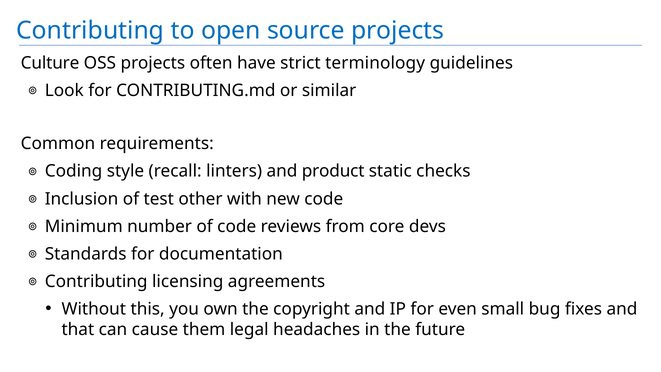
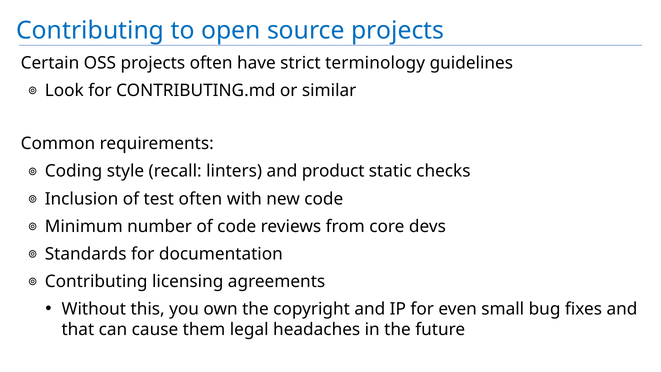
Culture: Culture -> Certain
test other: other -> often
